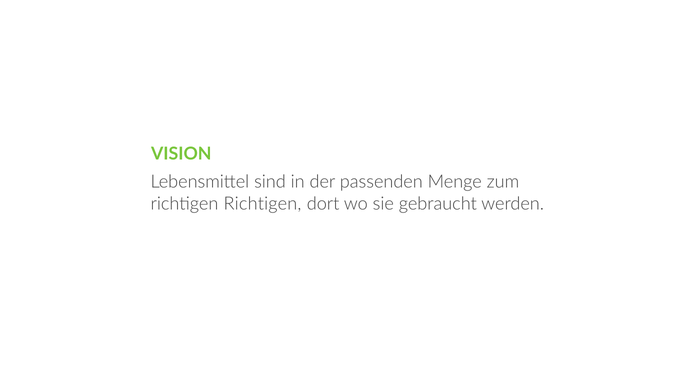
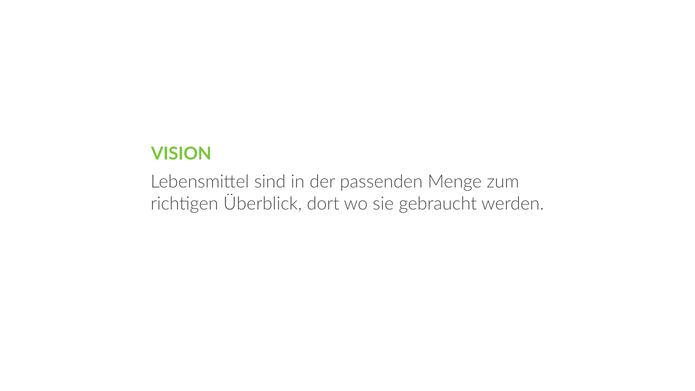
richtigen Richtigen: Richtigen -> Überblick
